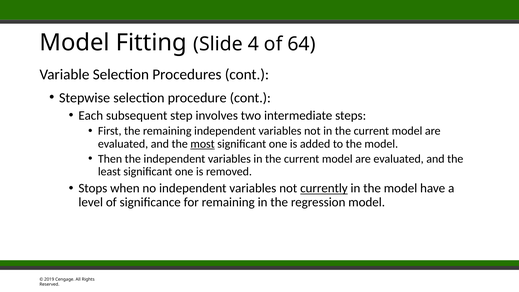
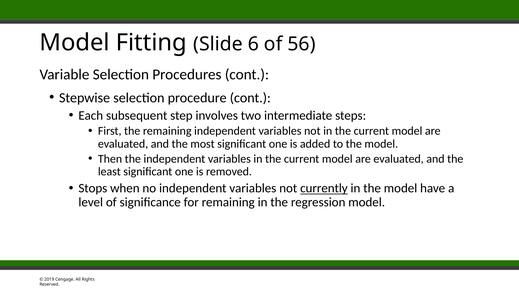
4: 4 -> 6
64: 64 -> 56
most underline: present -> none
